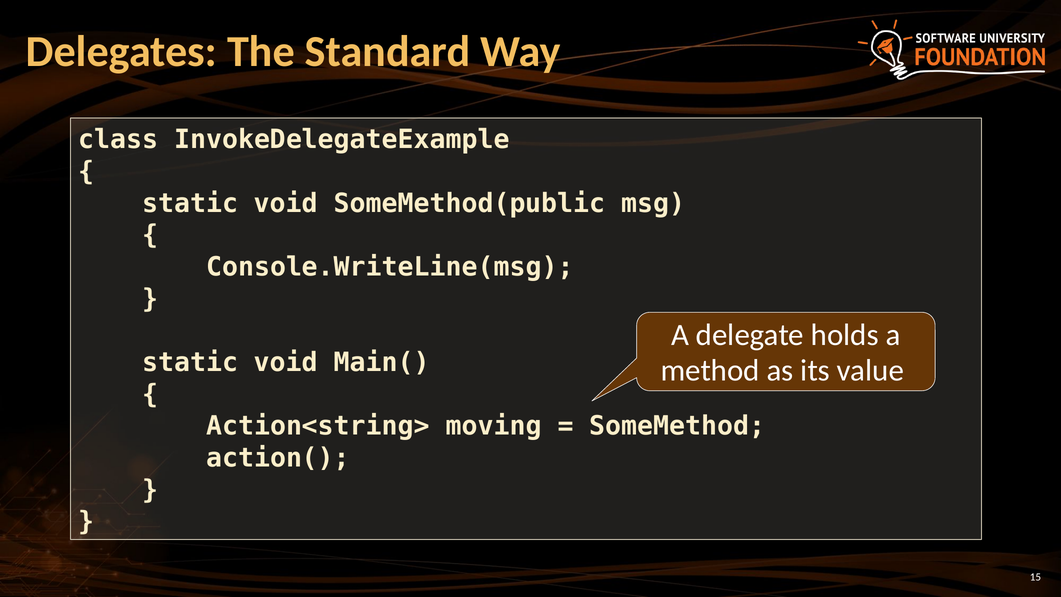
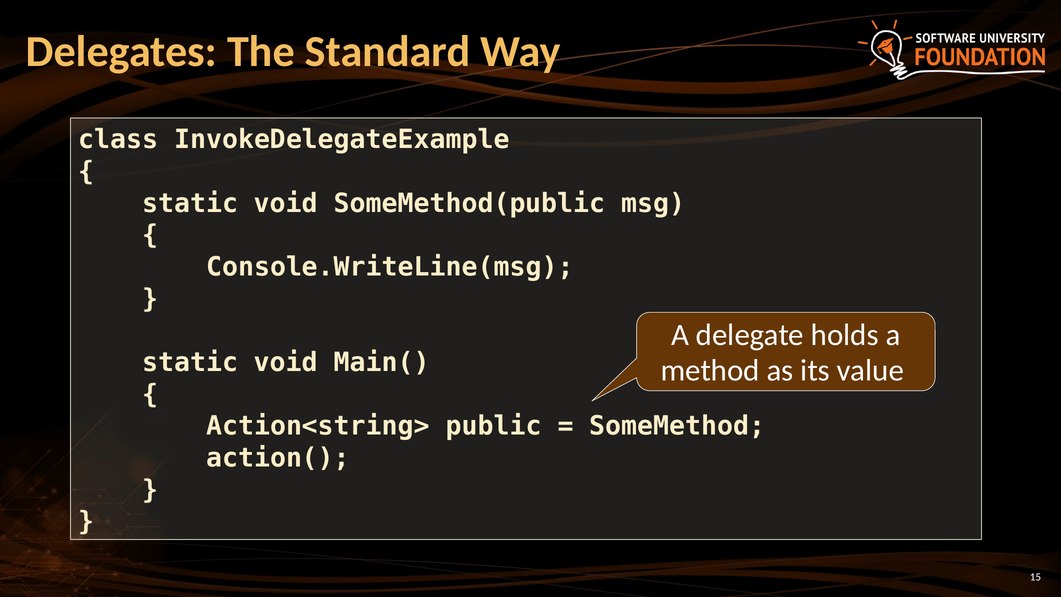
moving: moving -> public
